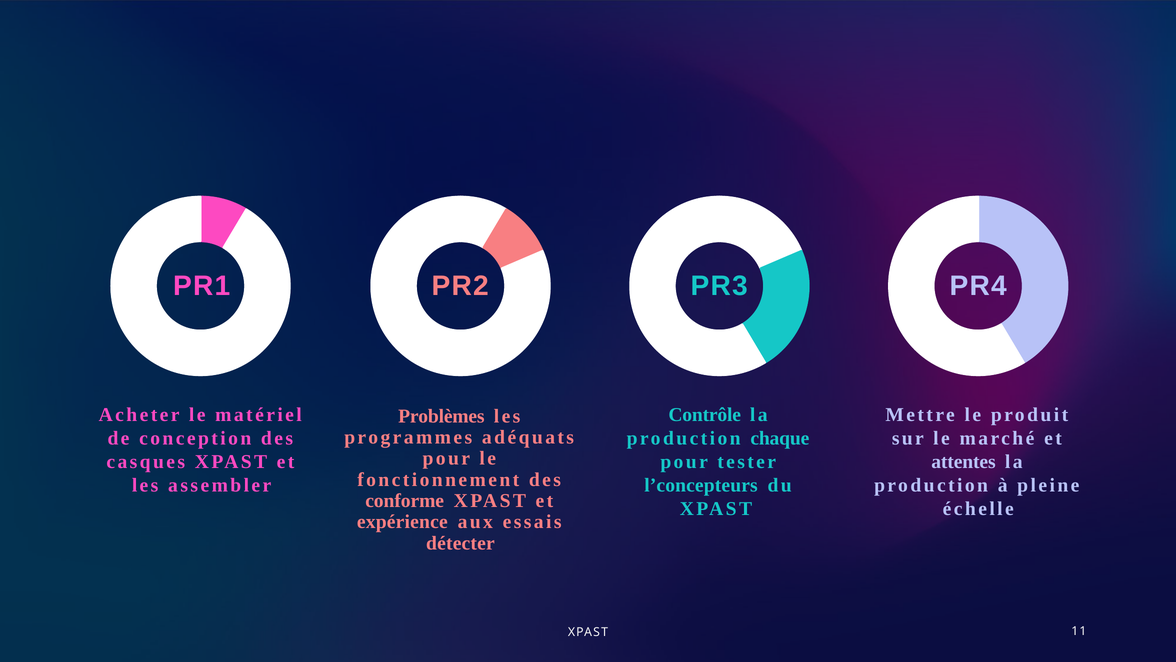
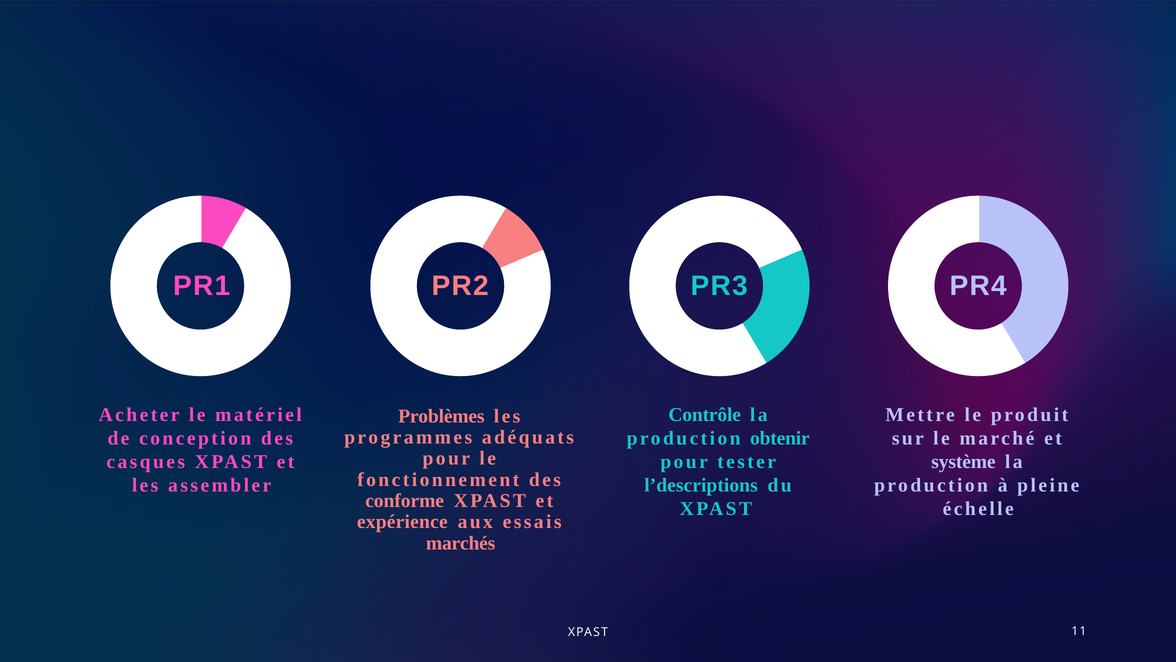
chaque: chaque -> obtenir
attentes: attentes -> système
l’concepteurs: l’concepteurs -> l’descriptions
détecter: détecter -> marchés
